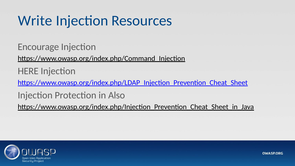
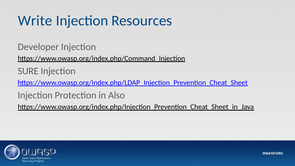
Encourage: Encourage -> Developer
HERE: HERE -> SURE
